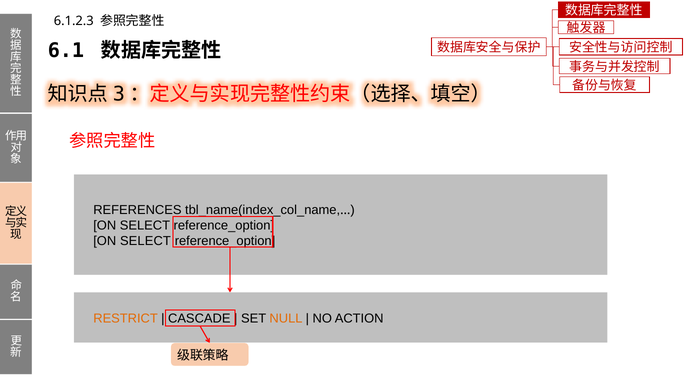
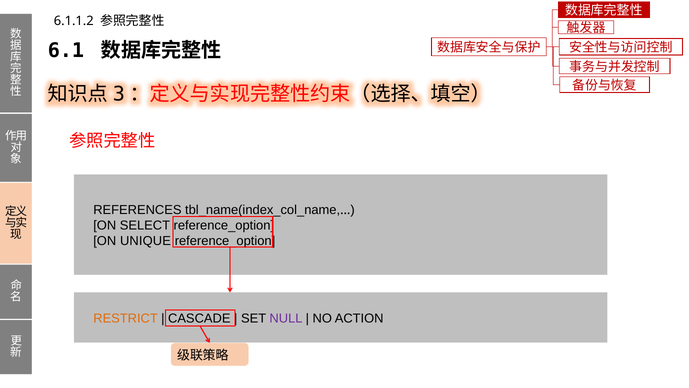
6.1.2.3: 6.1.2.3 -> 6.1.1.2
SELECT at (145, 241): SELECT -> UNIQUE
NULL colour: orange -> purple
